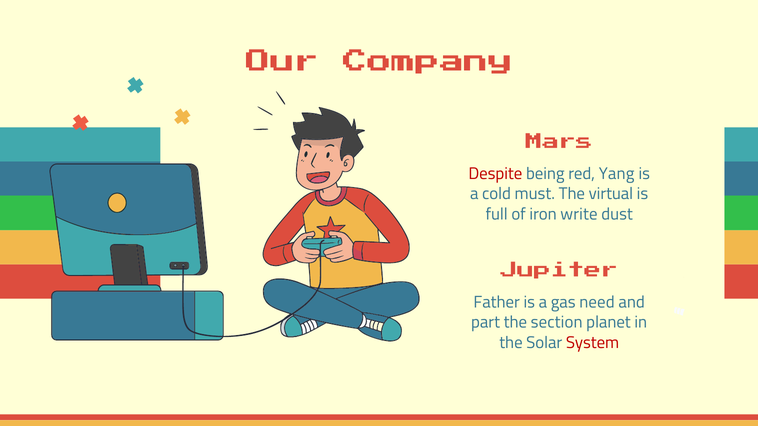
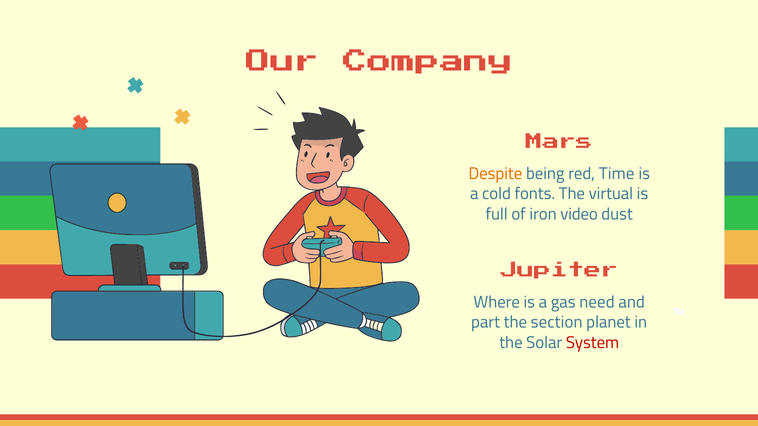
Despite colour: red -> orange
Yang: Yang -> Time
must: must -> fonts
write: write -> video
Father: Father -> Where
